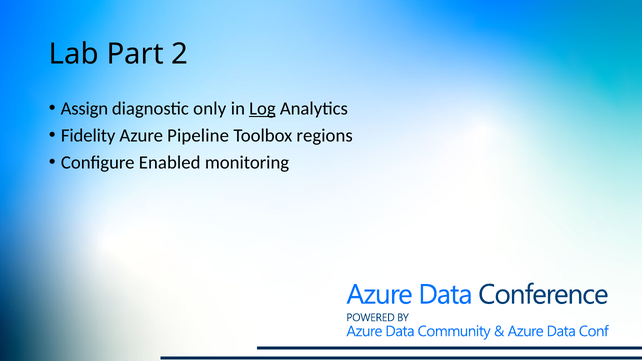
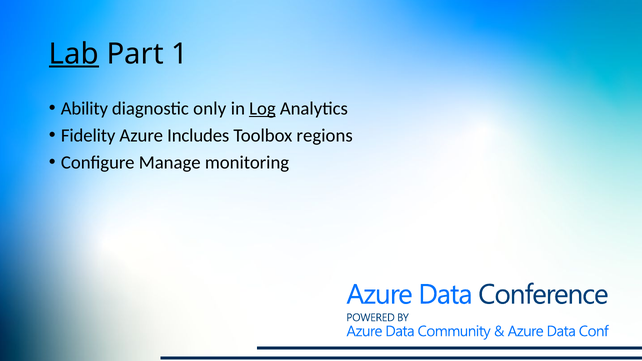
Lab underline: none -> present
2: 2 -> 1
Assign: Assign -> Ability
Pipeline: Pipeline -> Includes
Enabled: Enabled -> Manage
